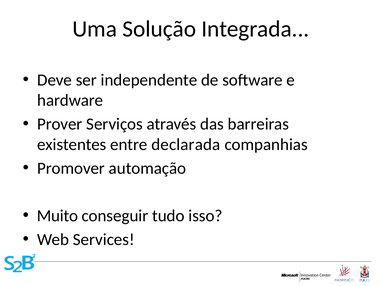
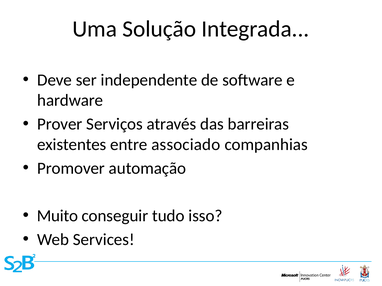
declarada: declarada -> associado
